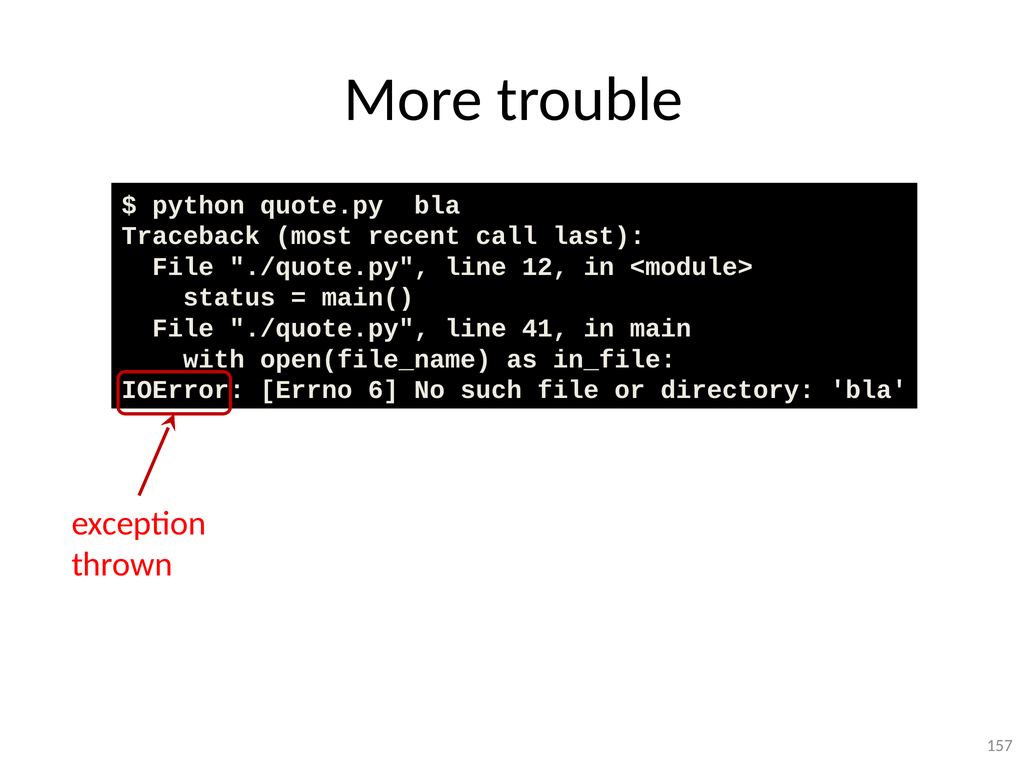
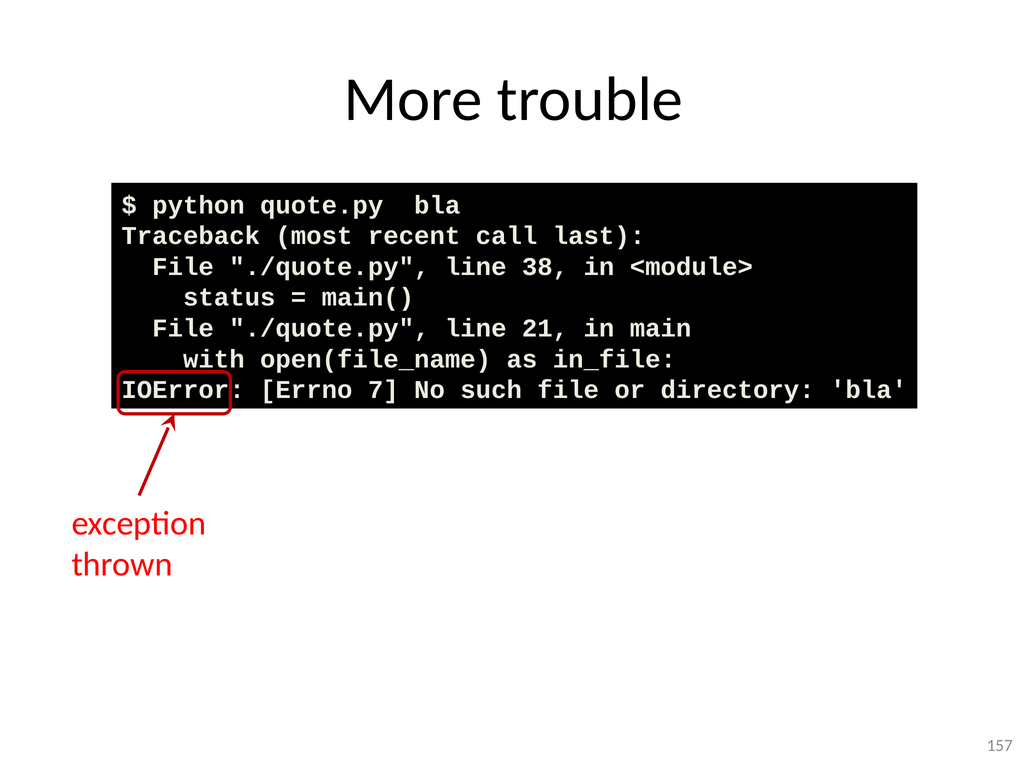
12: 12 -> 38
41: 41 -> 21
6: 6 -> 7
